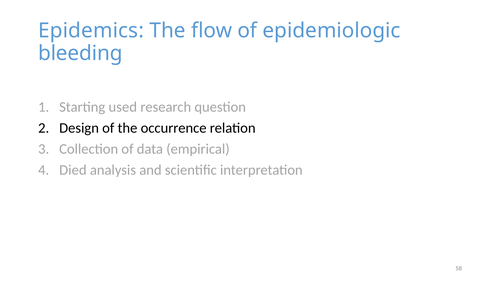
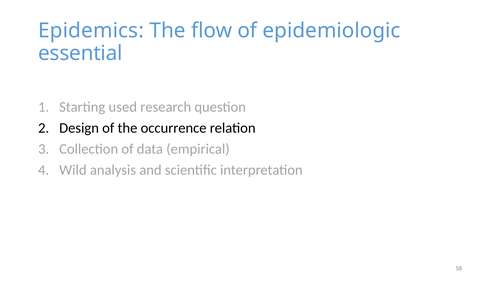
bleeding: bleeding -> essential
Died: Died -> Wild
